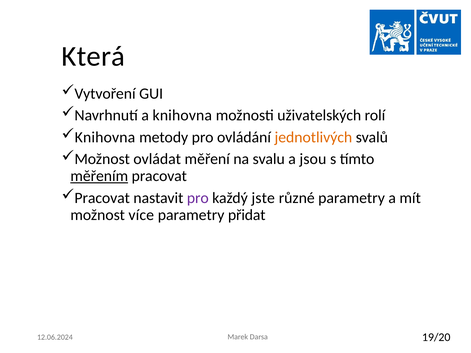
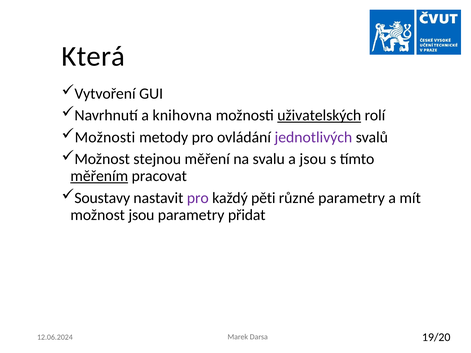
uživatelských underline: none -> present
Knihovna at (105, 137): Knihovna -> Možnosti
jednotlivých colour: orange -> purple
ovládat: ovládat -> stejnou
Pracovat at (102, 198): Pracovat -> Soustavy
jste: jste -> pěti
možnost více: více -> jsou
